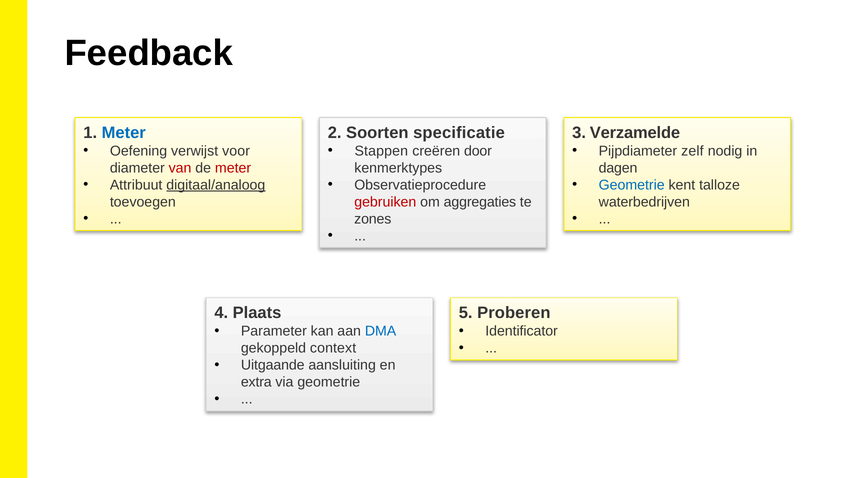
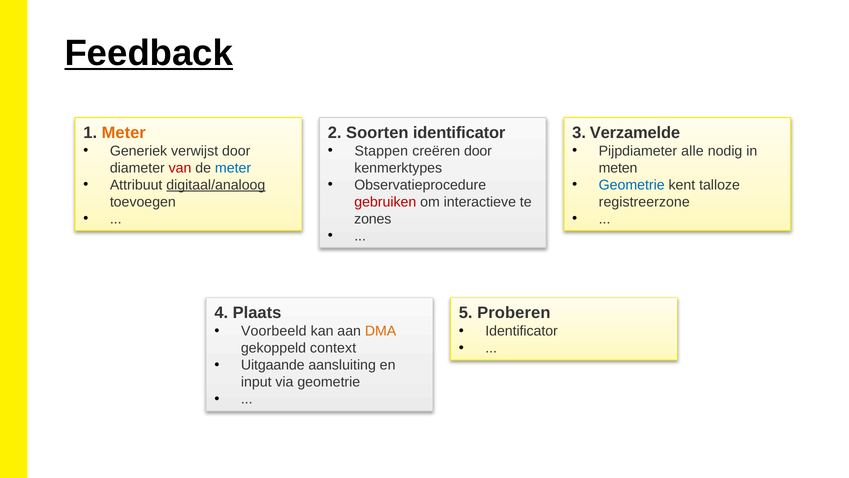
Feedback underline: none -> present
Meter at (124, 132) colour: blue -> orange
Soorten specificatie: specificatie -> identificator
Oefening: Oefening -> Generiek
verwijst voor: voor -> door
zelf: zelf -> alle
meter at (233, 168) colour: red -> blue
dagen: dagen -> meten
aggregaties: aggregaties -> interactieve
waterbedrijven: waterbedrijven -> registreerzone
Parameter: Parameter -> Voorbeeld
DMA colour: blue -> orange
extra: extra -> input
